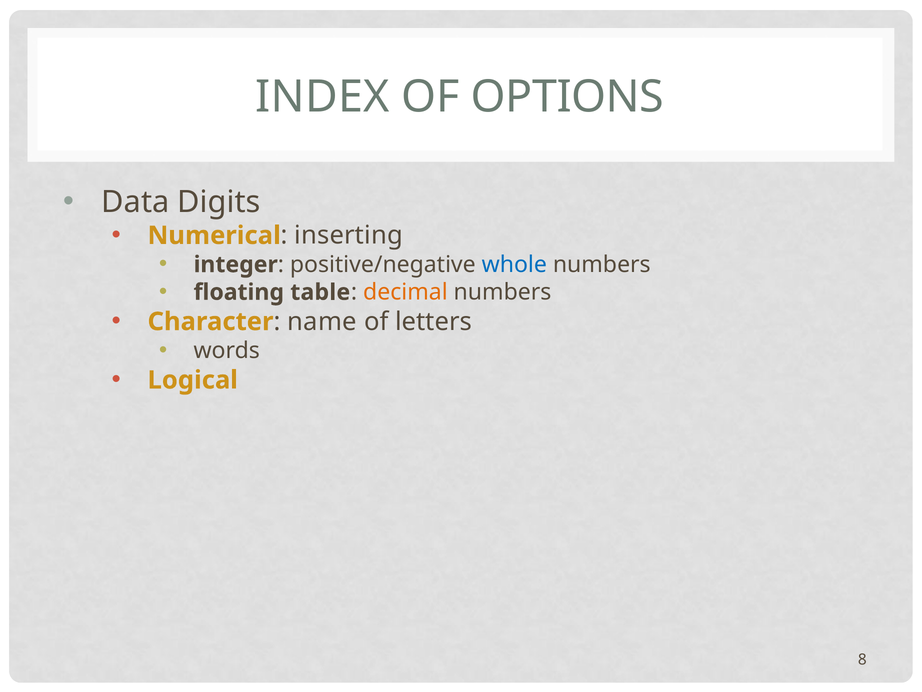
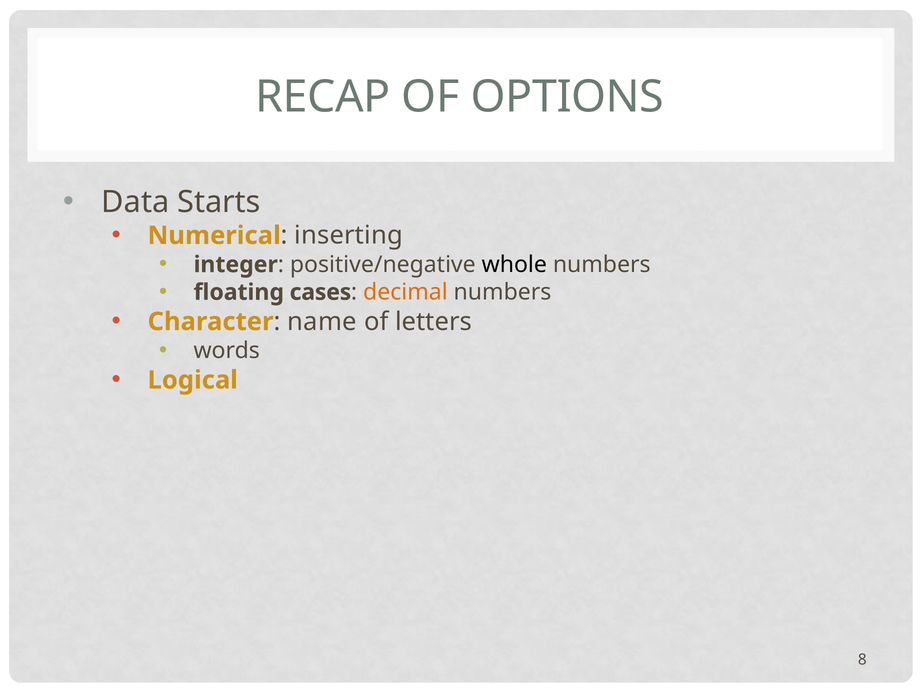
INDEX: INDEX -> RECAP
Digits: Digits -> Starts
whole colour: blue -> black
table: table -> cases
